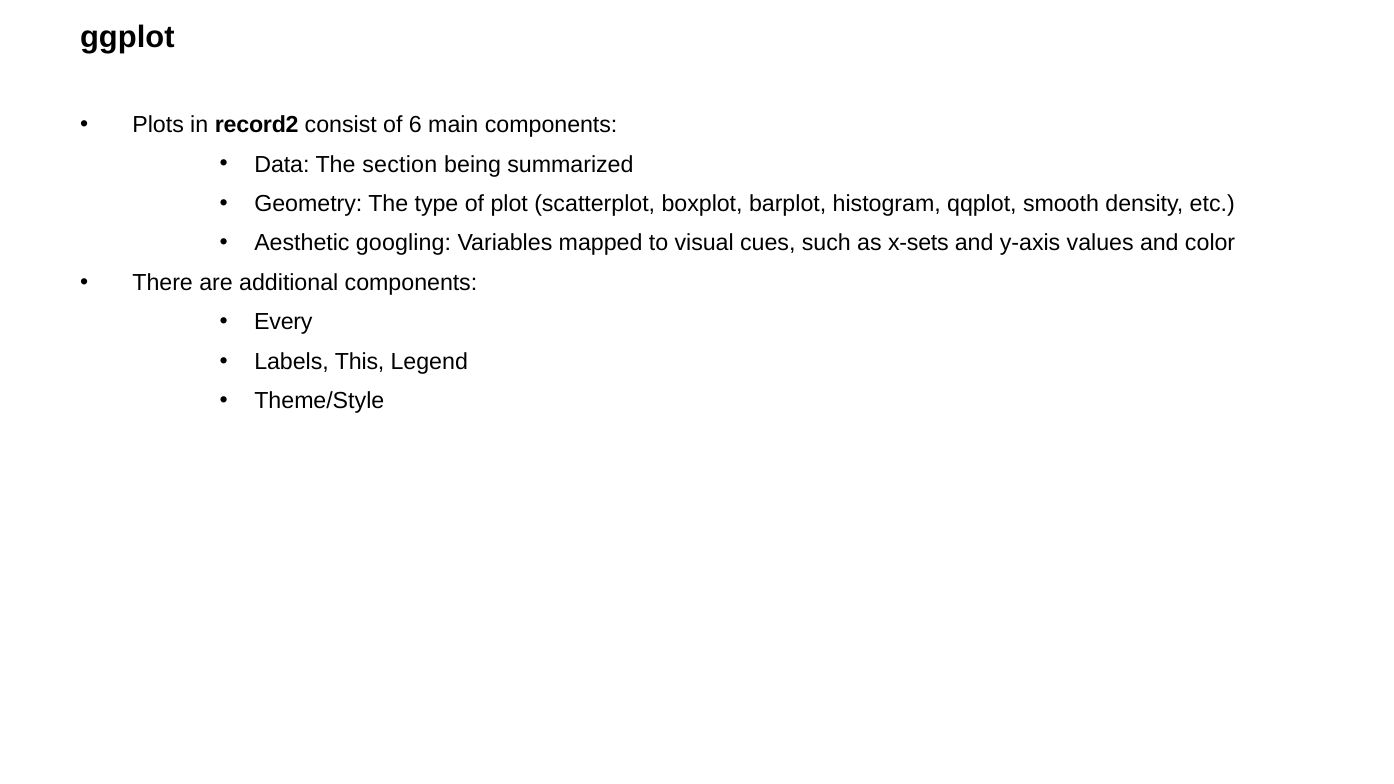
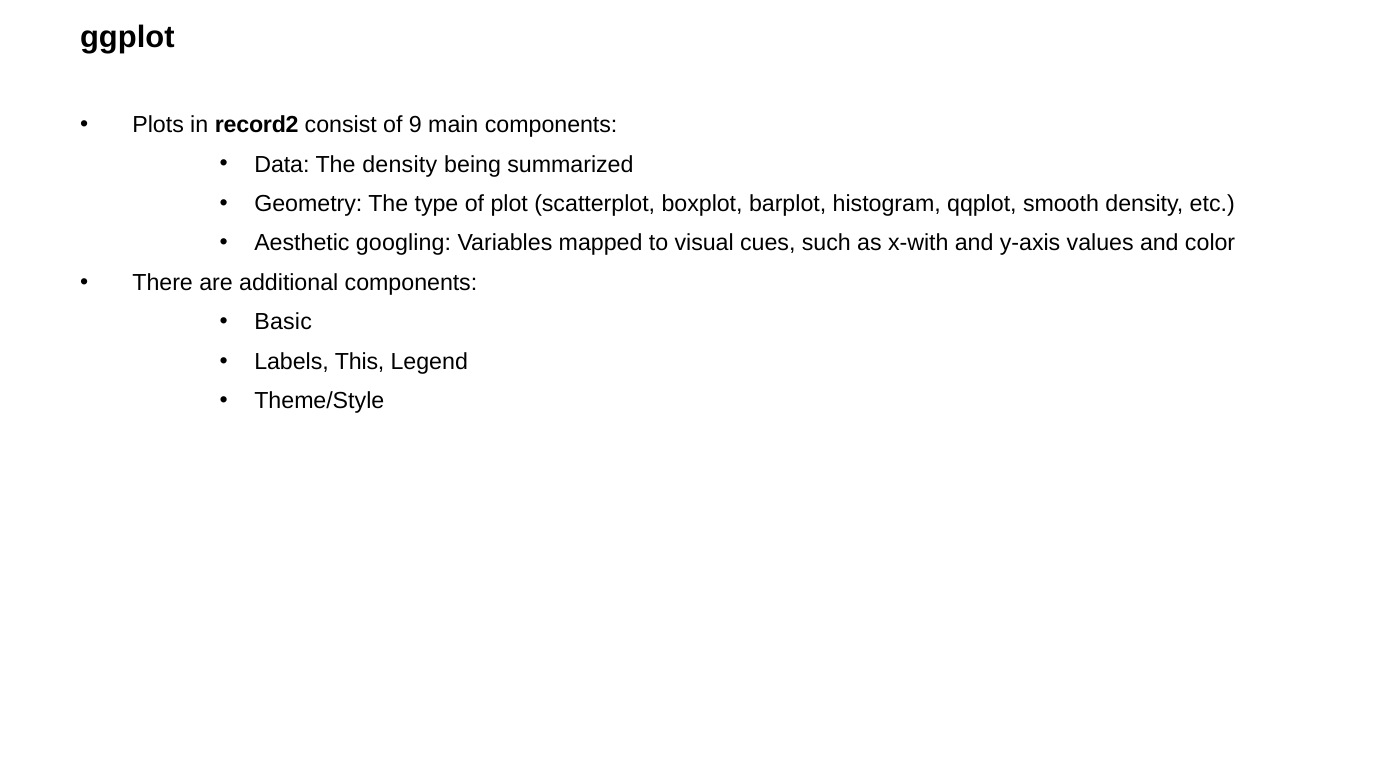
6: 6 -> 9
The section: section -> density
x-sets: x-sets -> x-with
Every: Every -> Basic
